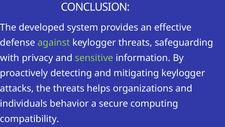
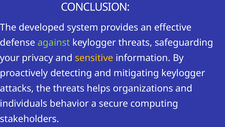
with: with -> your
sensitive colour: light green -> yellow
compatibility: compatibility -> stakeholders
